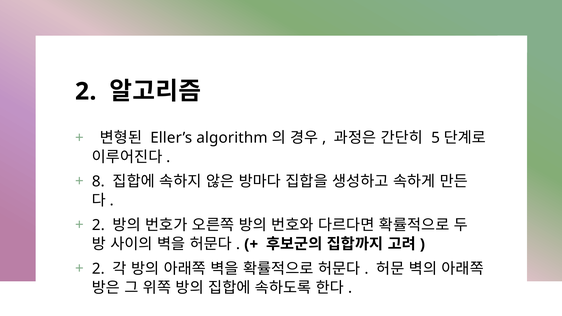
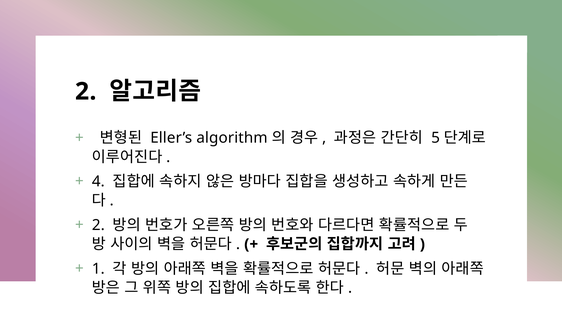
8: 8 -> 4
2 at (98, 269): 2 -> 1
